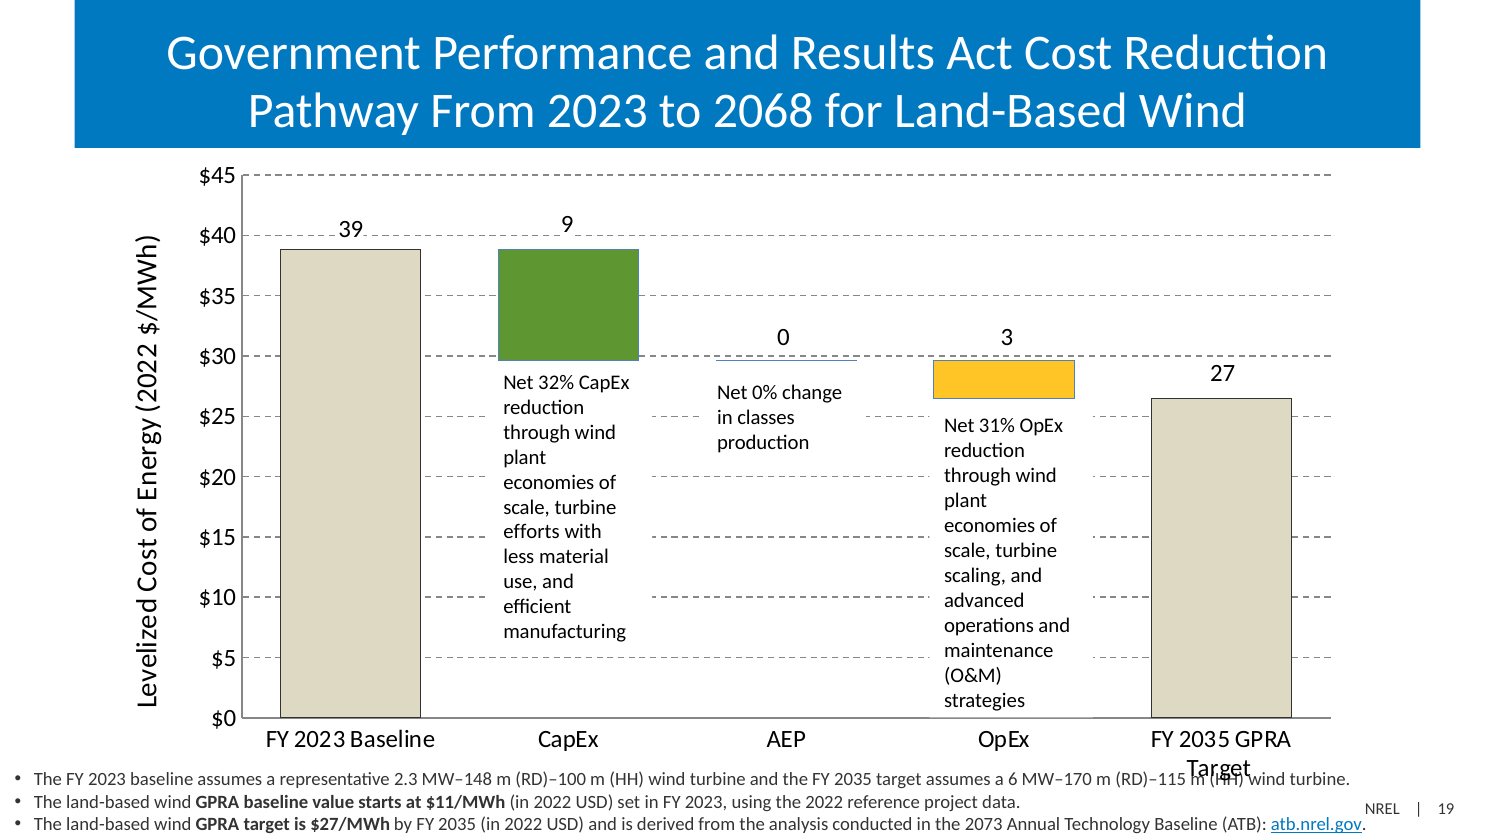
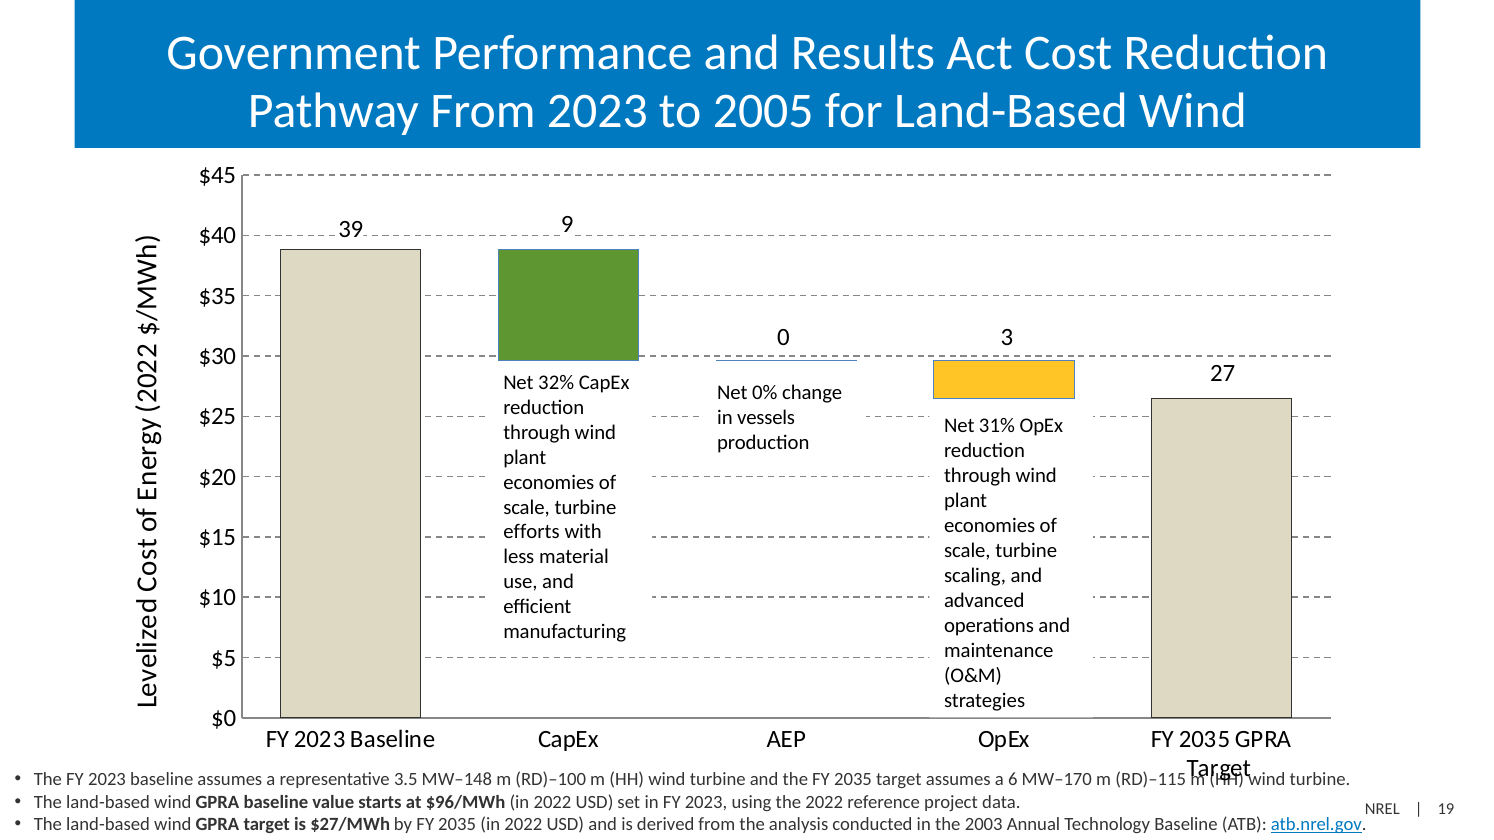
2068: 2068 -> 2005
classes: classes -> vessels
2.3: 2.3 -> 3.5
$11/MWh: $11/MWh -> $96/MWh
2073: 2073 -> 2003
